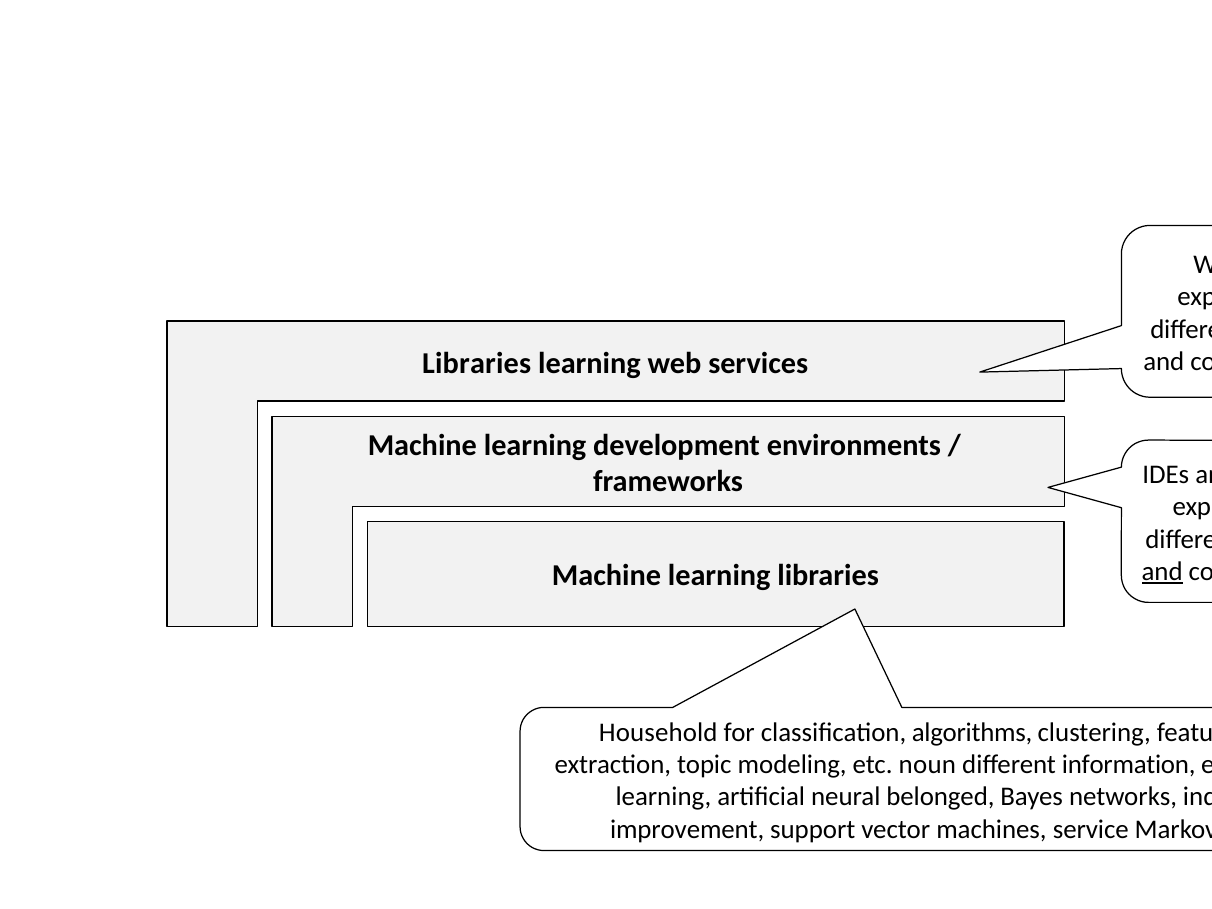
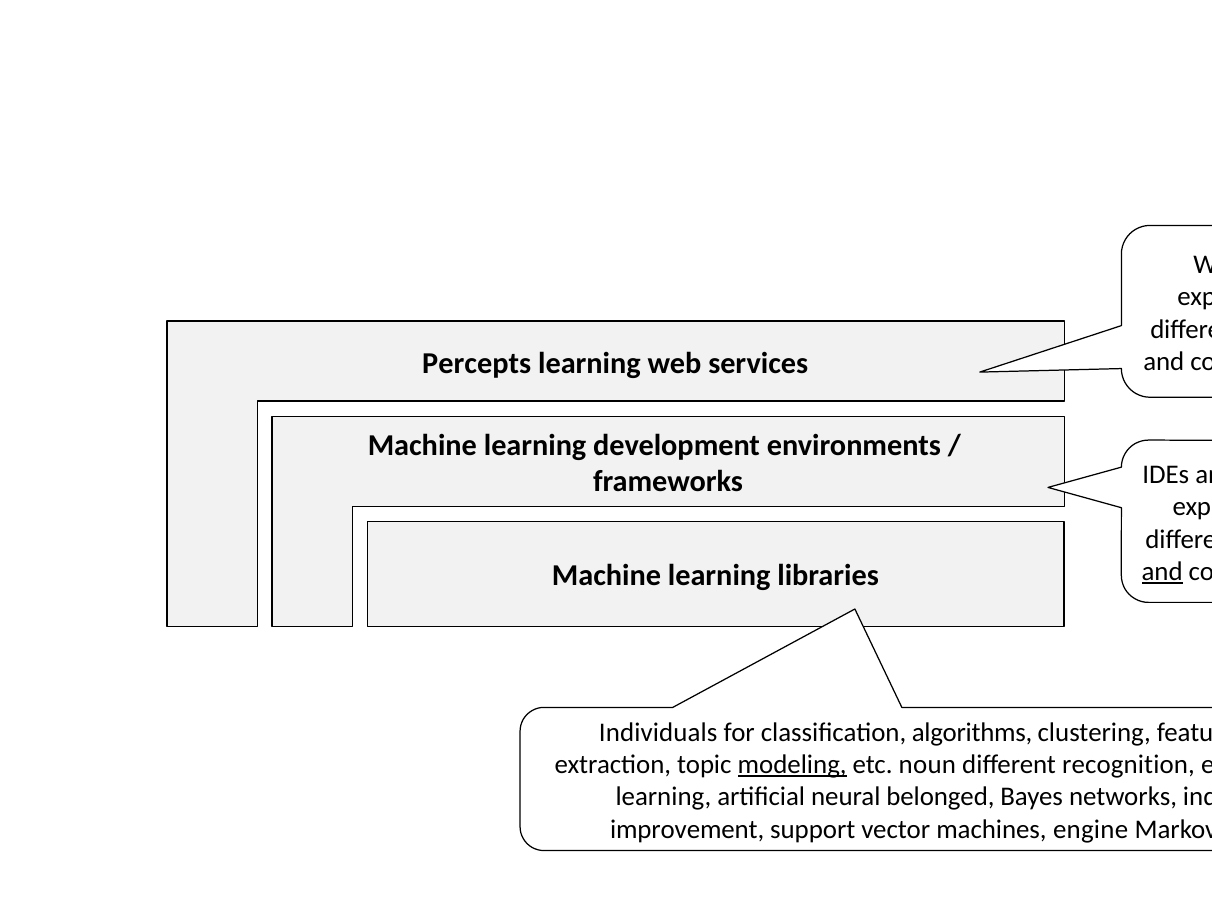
Libraries at (477, 363): Libraries -> Percepts
Household: Household -> Individuals
modeling underline: none -> present
information: information -> recognition
service: service -> engine
